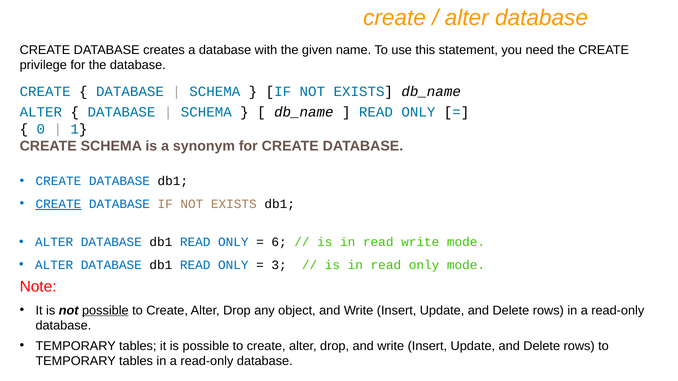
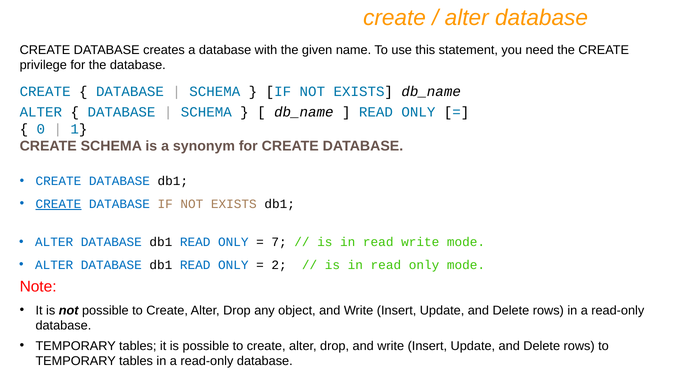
6: 6 -> 7
3: 3 -> 2
possible at (105, 311) underline: present -> none
